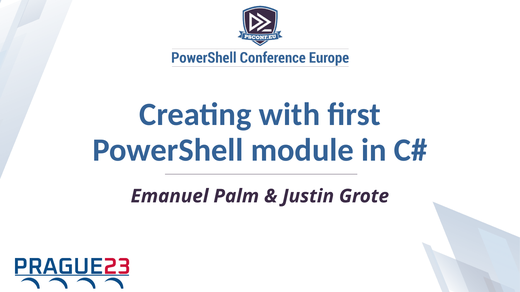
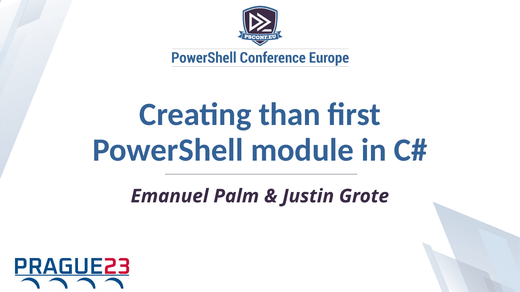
with: with -> than
